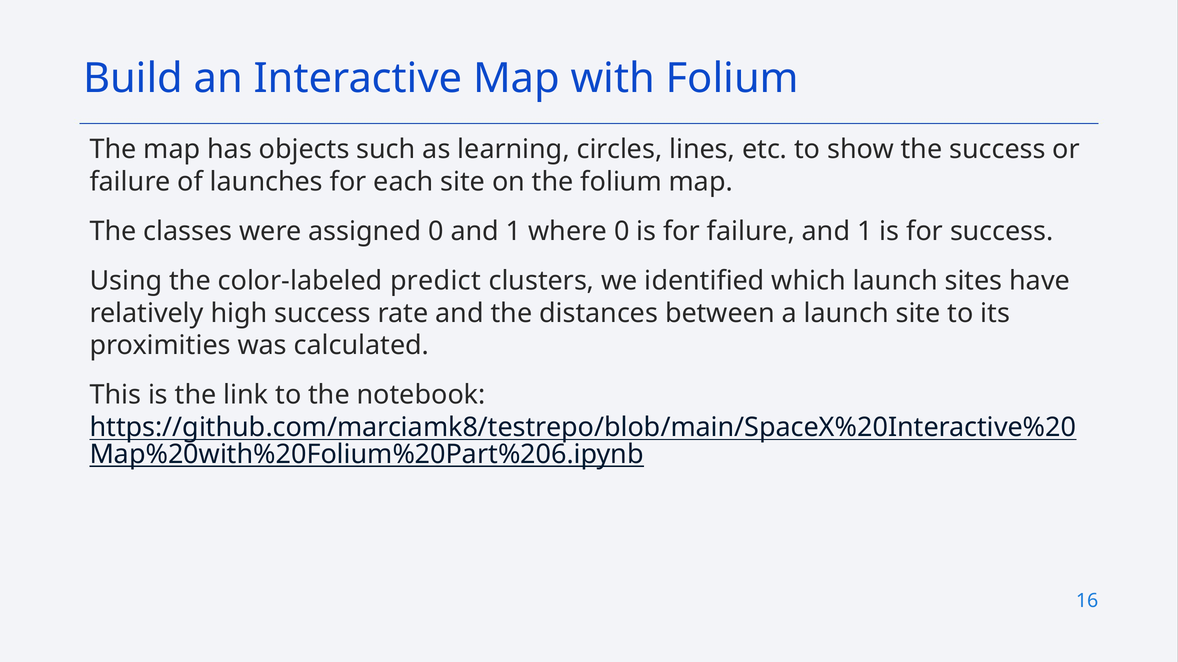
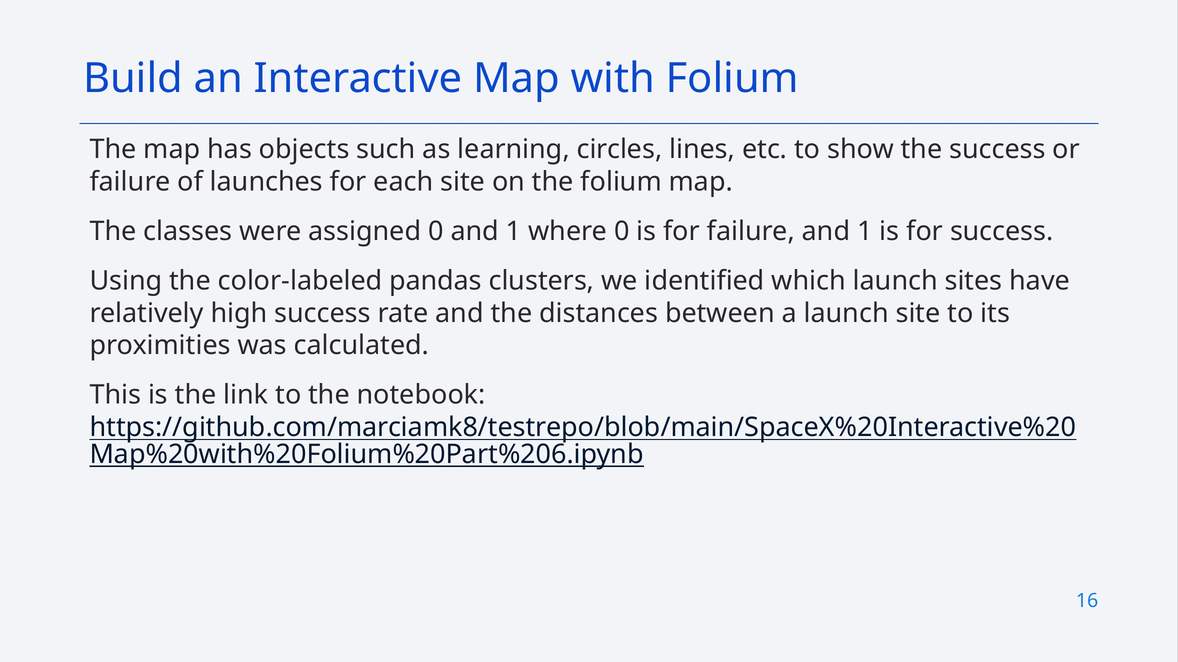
predict: predict -> pandas
